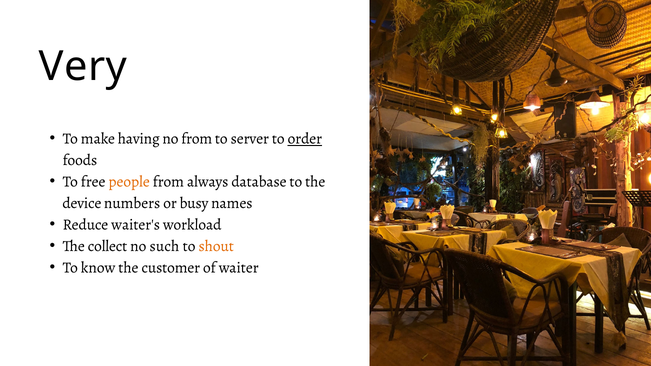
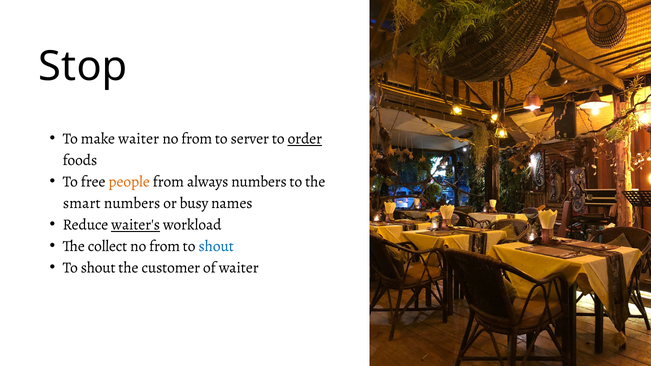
Very: Very -> Stop
make having: having -> waiter
always database: database -> numbers
device: device -> smart
waiter's underline: none -> present
such at (164, 246): such -> from
shout at (216, 246) colour: orange -> blue
know at (98, 268): know -> shout
